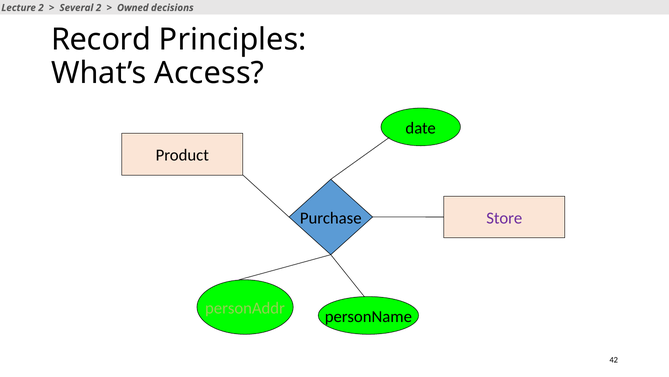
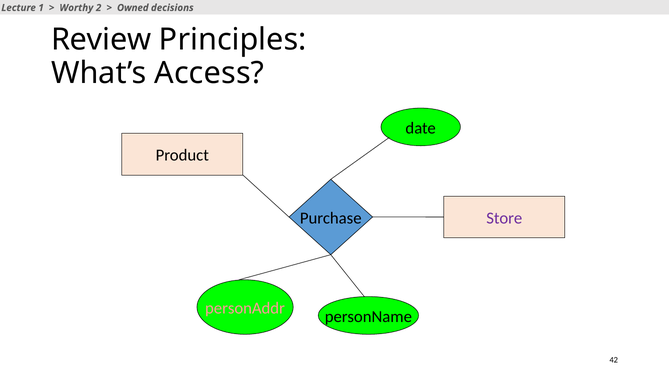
Lecture 2: 2 -> 1
Several: Several -> Worthy
Record: Record -> Review
personAddr colour: light green -> pink
